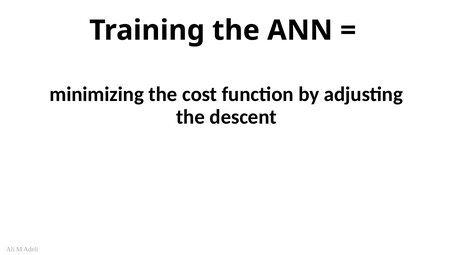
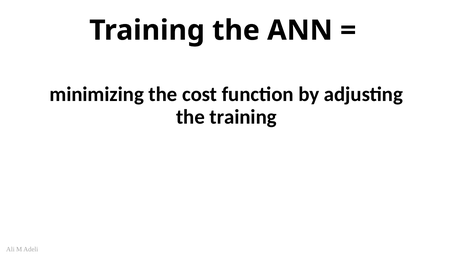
the descent: descent -> training
